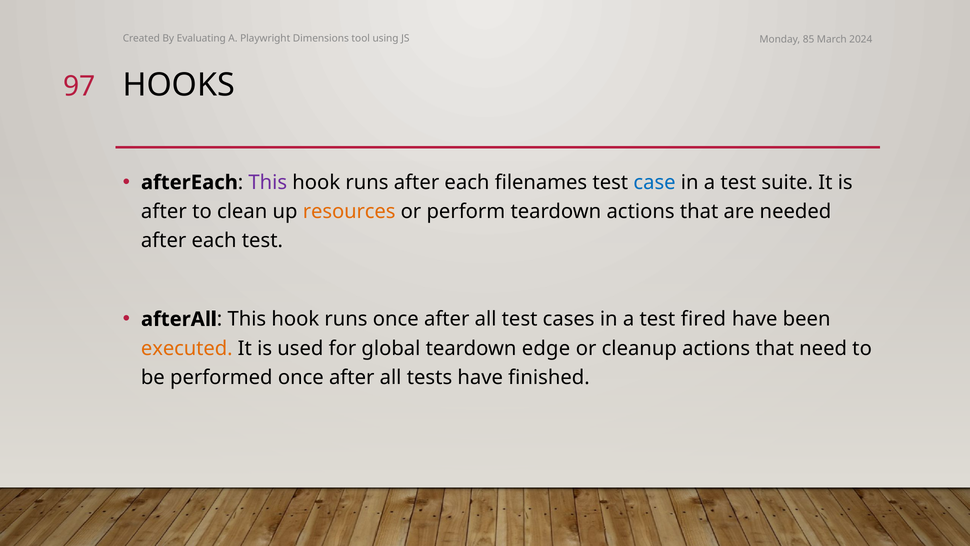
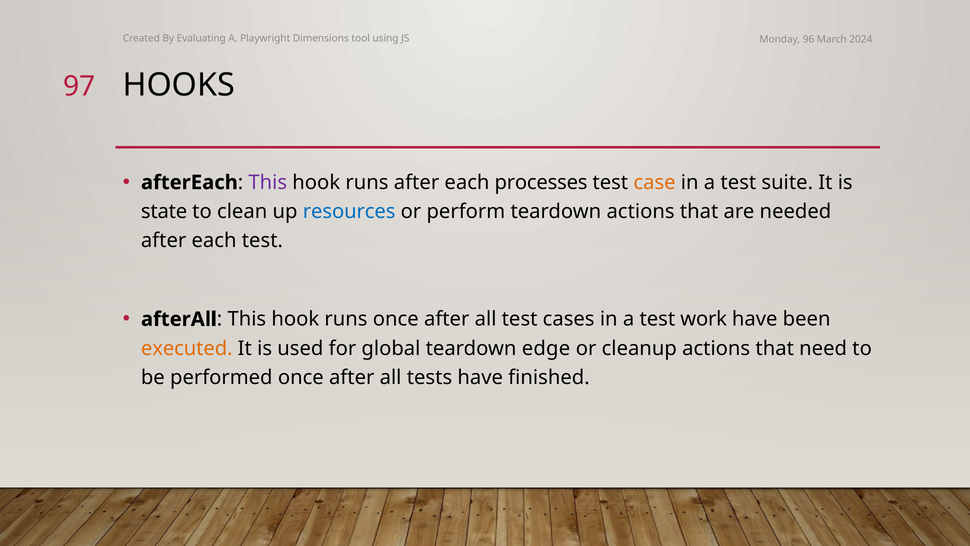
85: 85 -> 96
filenames: filenames -> processes
case colour: blue -> orange
after at (164, 211): after -> state
resources colour: orange -> blue
fired: fired -> work
